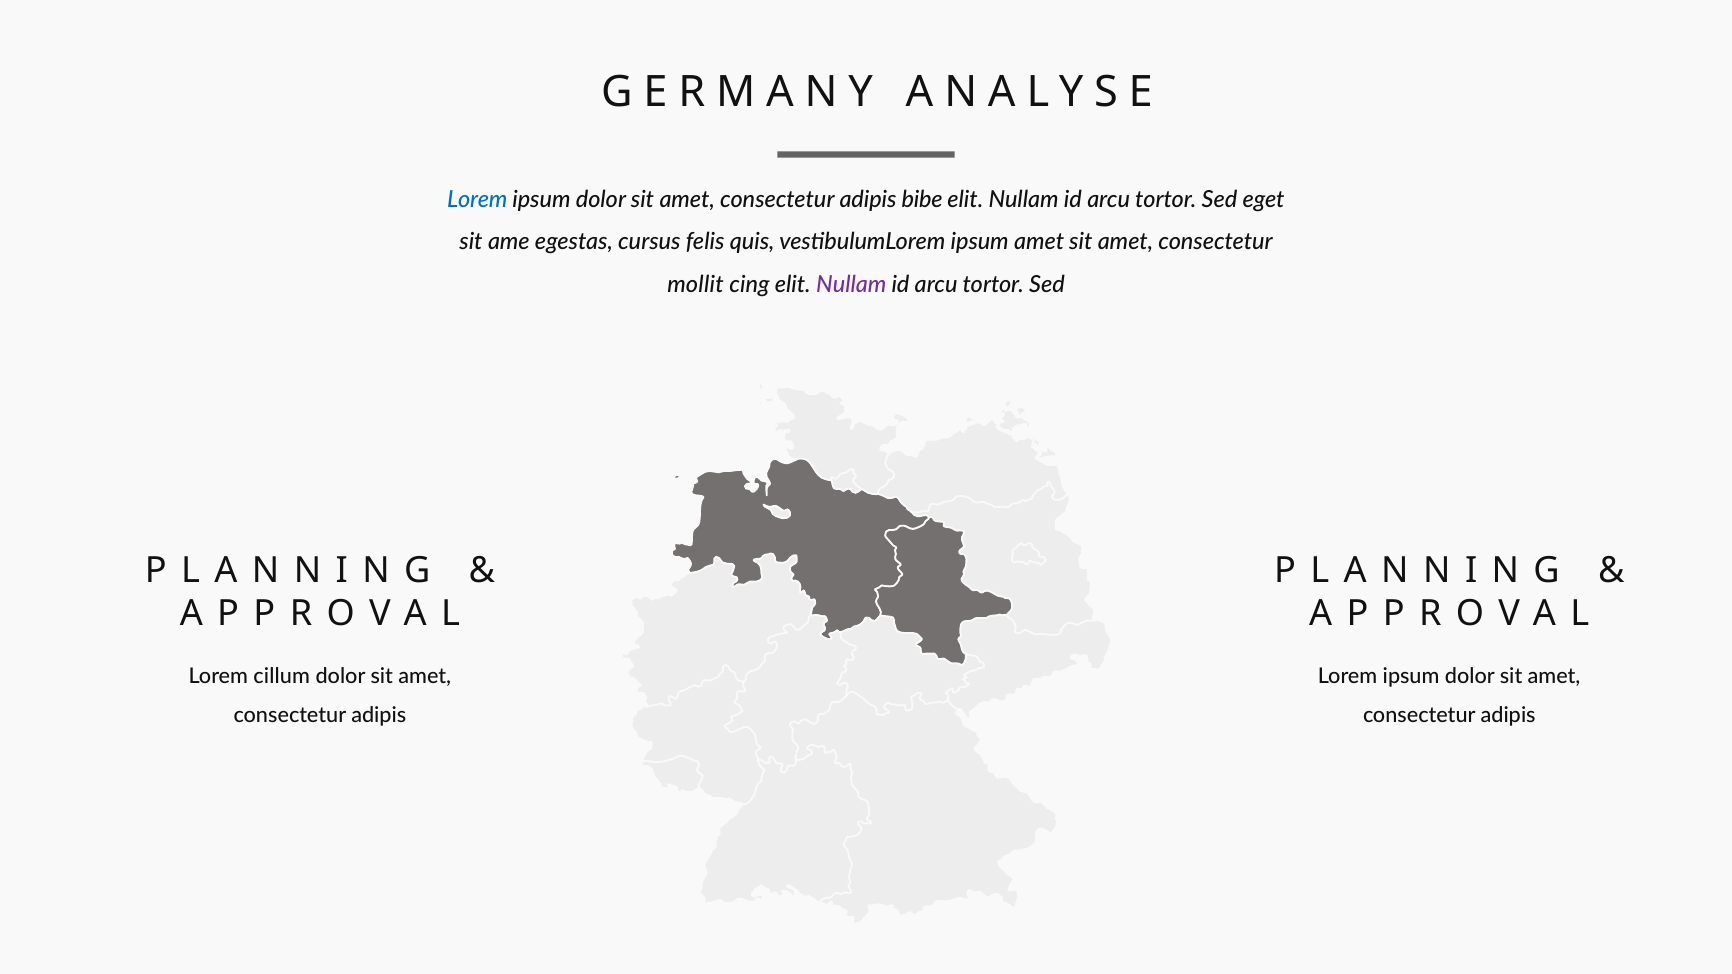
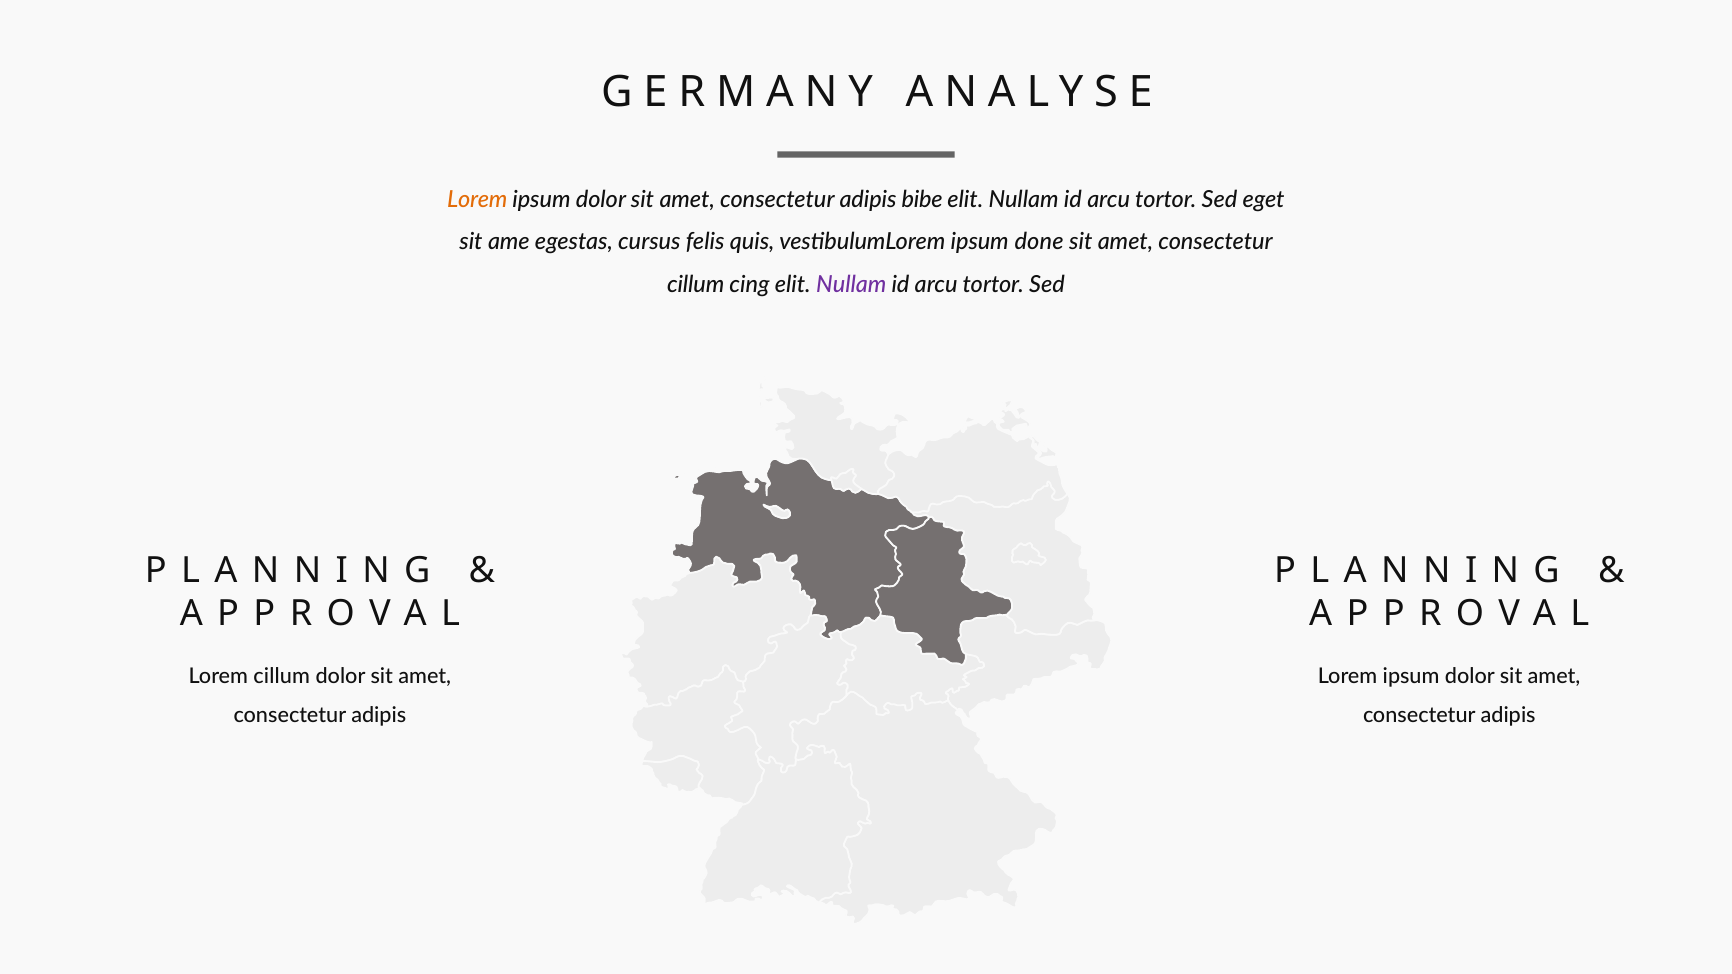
Lorem at (477, 200) colour: blue -> orange
ipsum amet: amet -> done
mollit at (695, 284): mollit -> cillum
